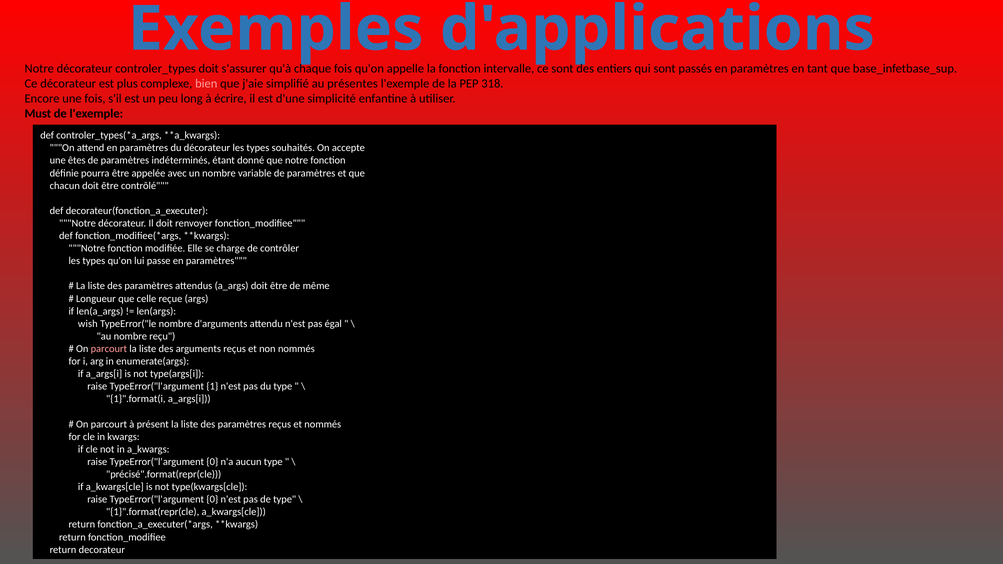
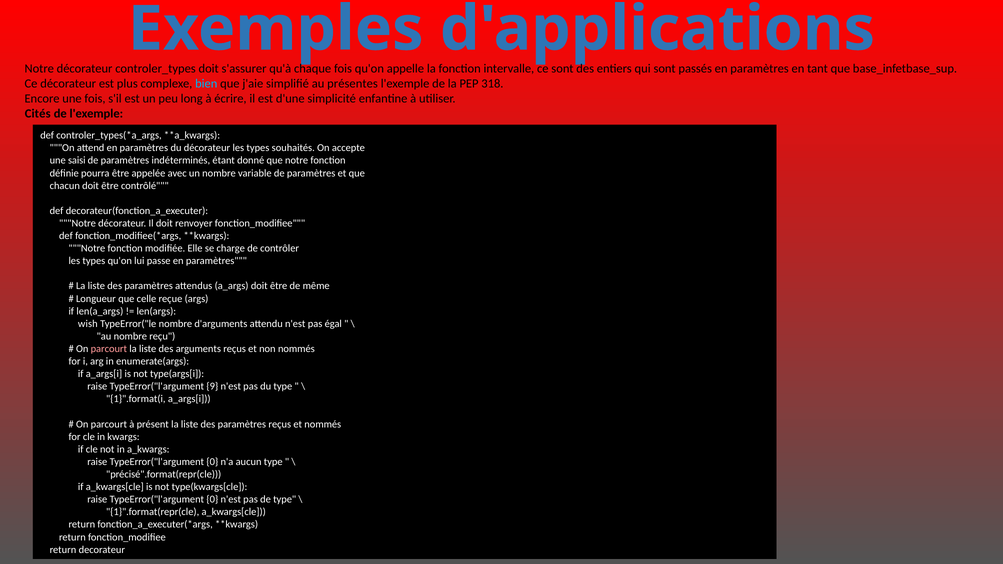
bien colour: pink -> light blue
Must: Must -> Cités
êtes: êtes -> saisi
1: 1 -> 9
